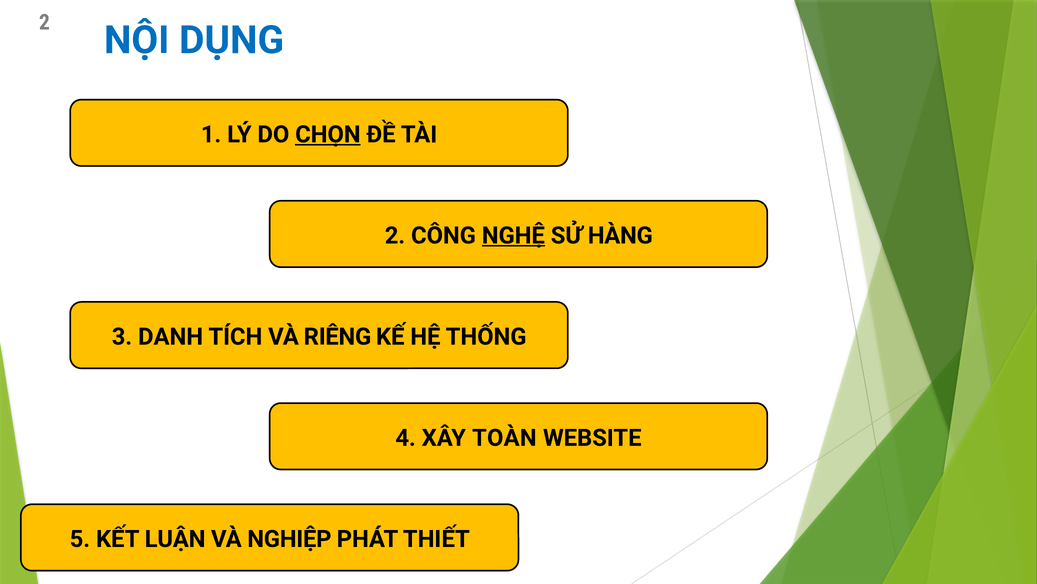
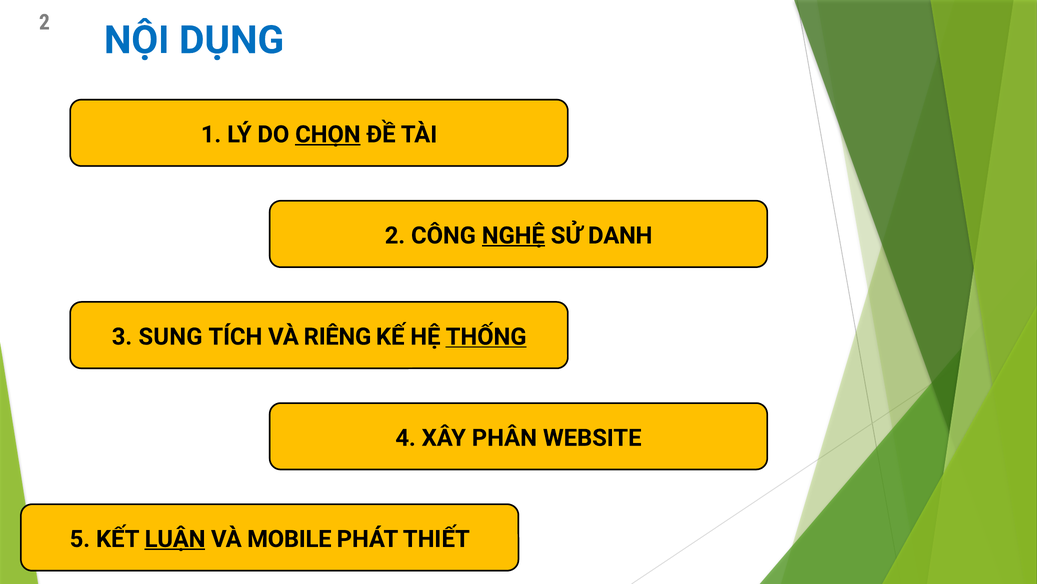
HÀNG: HÀNG -> DANH
DANH: DANH -> SUNG
THỐNG underline: none -> present
TOÀN: TOÀN -> PHÂN
LUẬN underline: none -> present
NGHIỆP: NGHIỆP -> MOBILE
